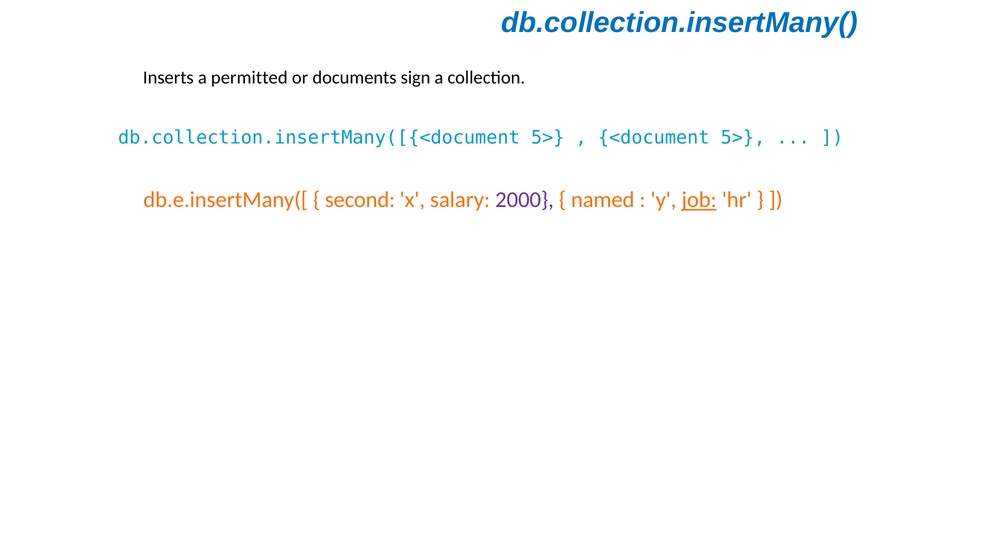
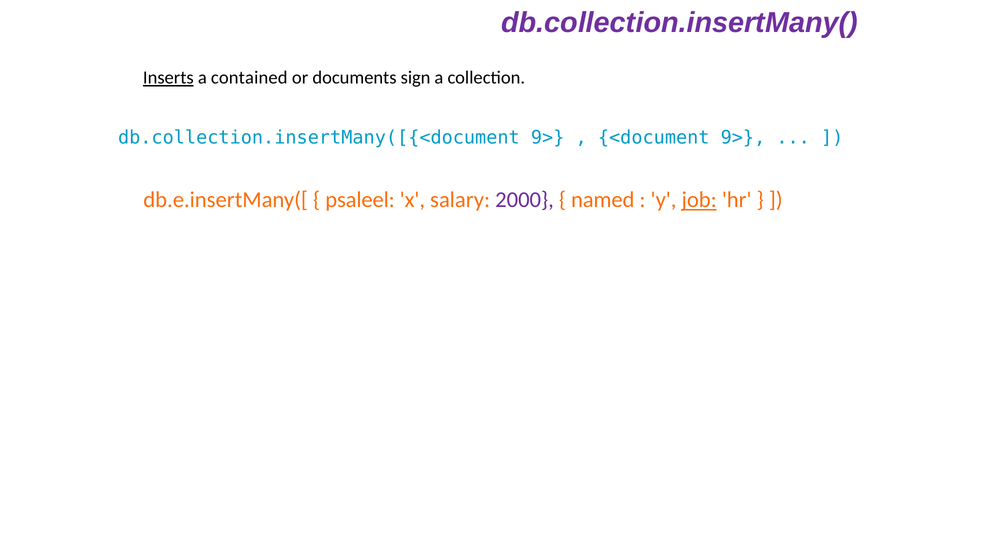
db.collection.insertMany( colour: blue -> purple
Inserts underline: none -> present
permitted: permitted -> contained
db.collection.insertMany([{<document 5>: 5> -> 9>
<document 5>: 5> -> 9>
second: second -> psaleel
